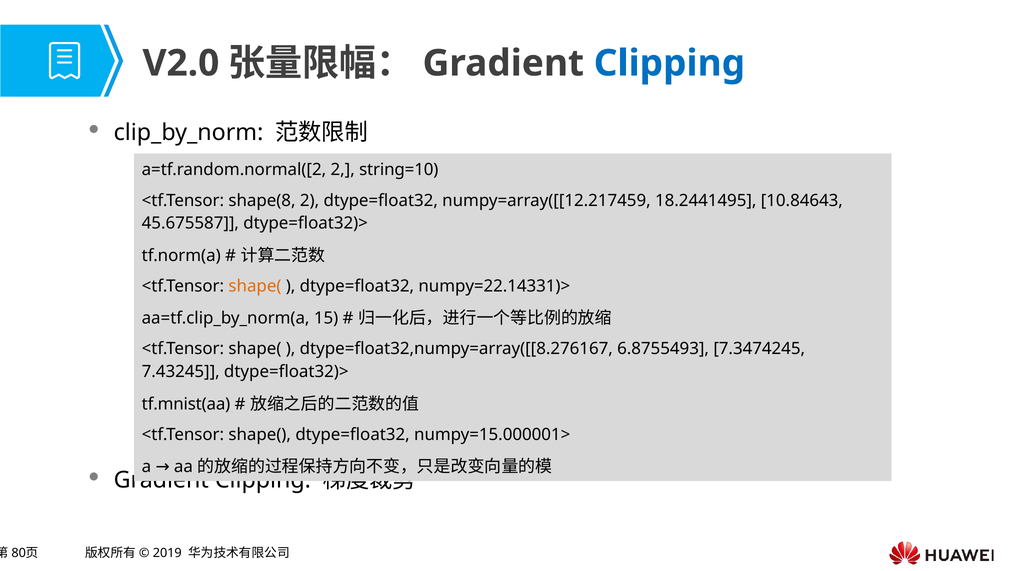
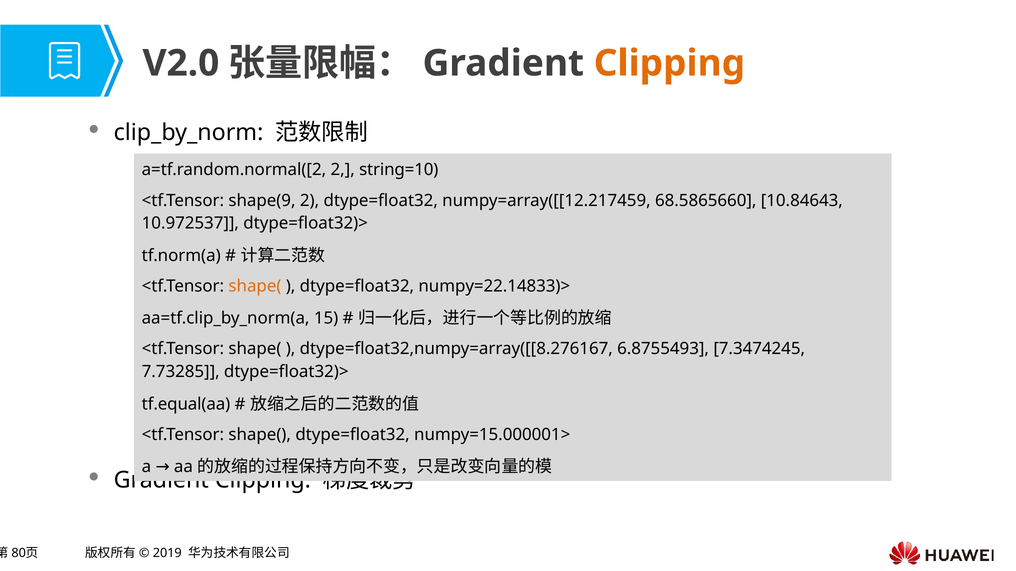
Clipping at (669, 63) colour: blue -> orange
shape(8: shape(8 -> shape(9
18.2441495: 18.2441495 -> 68.5865660
45.675587: 45.675587 -> 10.972537
numpy=22.14331)>: numpy=22.14331)> -> numpy=22.14833)>
7.43245: 7.43245 -> 7.73285
tf.mnist(aa: tf.mnist(aa -> tf.equal(aa
